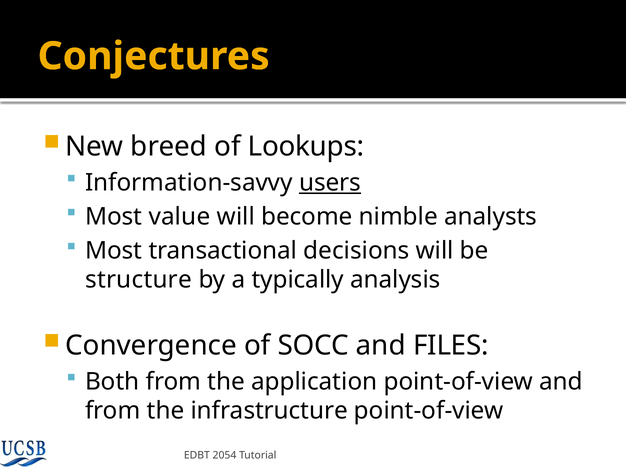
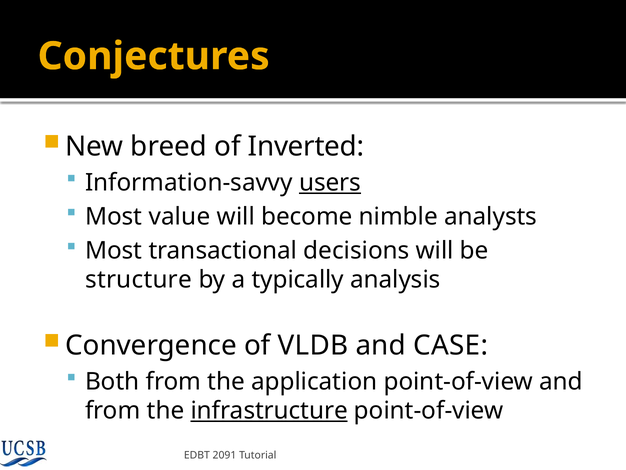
Lookups: Lookups -> Inverted
SOCC: SOCC -> VLDB
FILES: FILES -> CASE
infrastructure underline: none -> present
2054: 2054 -> 2091
